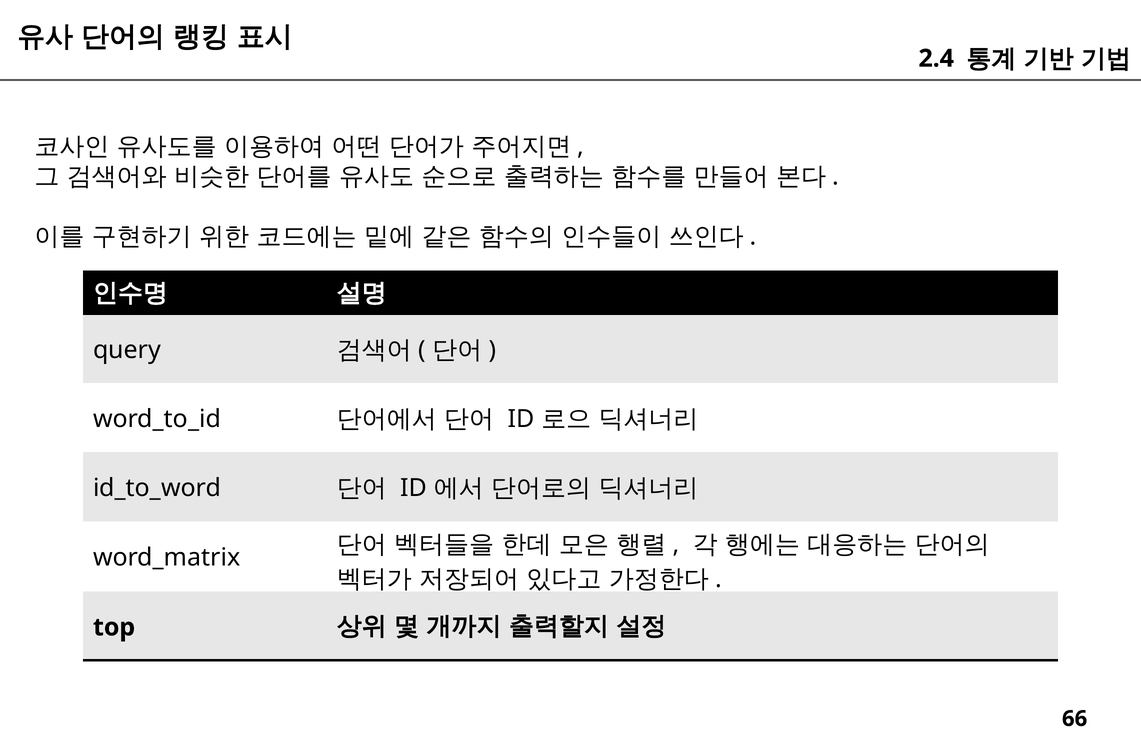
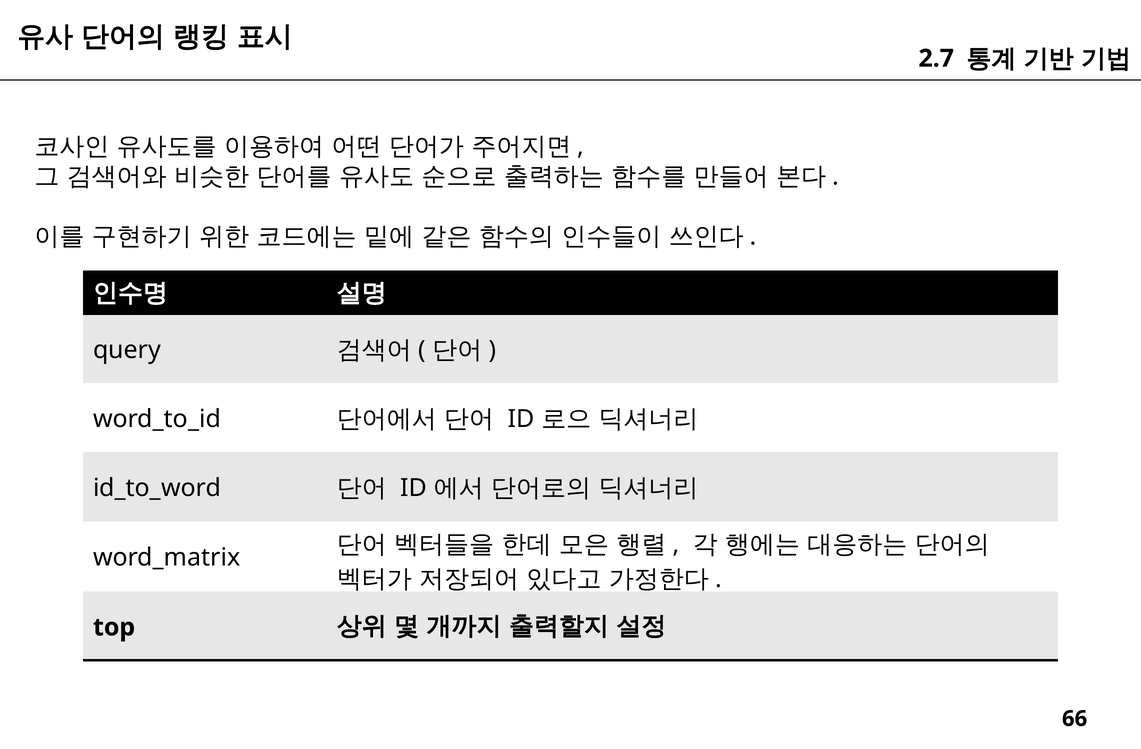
2.4: 2.4 -> 2.7
